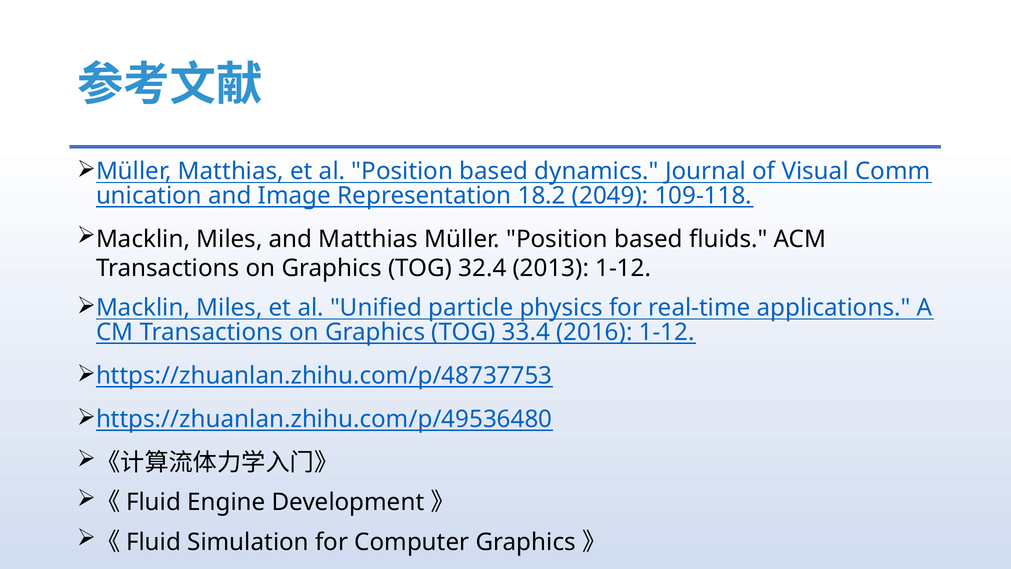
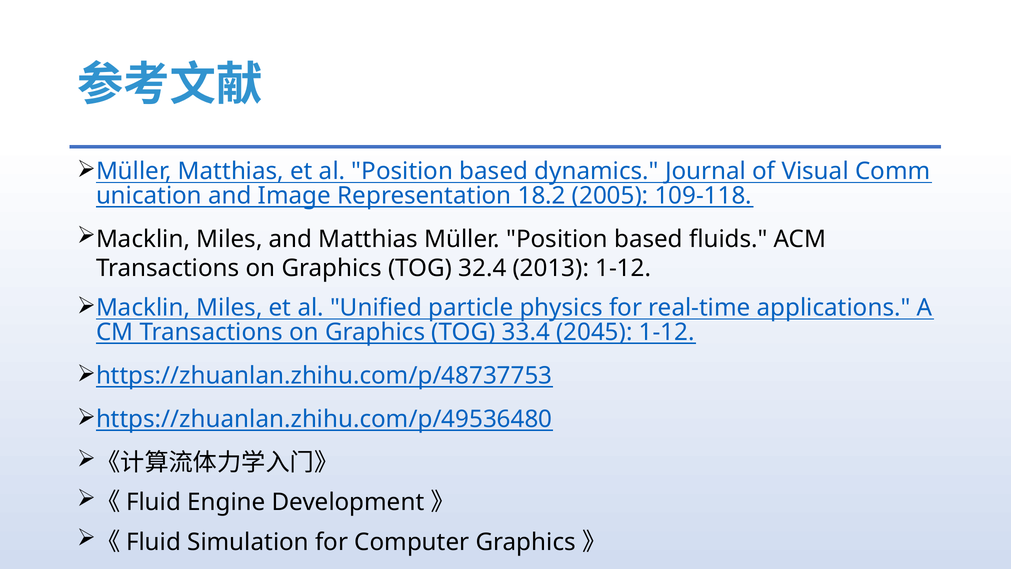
2049: 2049 -> 2005
2016: 2016 -> 2045
